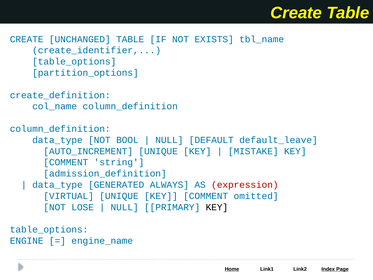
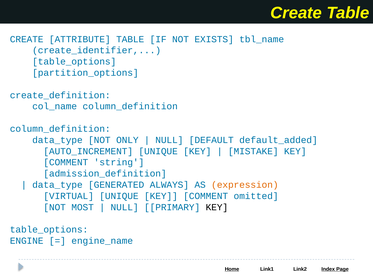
UNCHANGED: UNCHANGED -> ATTRIBUTE
BOOL: BOOL -> ONLY
default_leave: default_leave -> default_added
expression colour: red -> orange
LOSE: LOSE -> MOST
